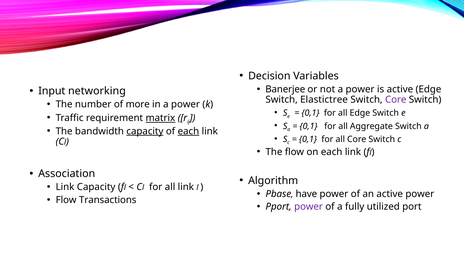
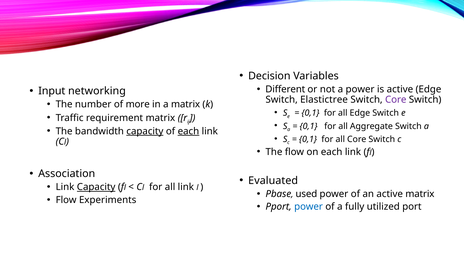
Banerjee: Banerjee -> Different
in a power: power -> matrix
matrix at (160, 118) underline: present -> none
Algorithm: Algorithm -> Evaluated
Capacity at (96, 187) underline: none -> present
have: have -> used
active power: power -> matrix
Transactions: Transactions -> Experiments
power at (309, 207) colour: purple -> blue
